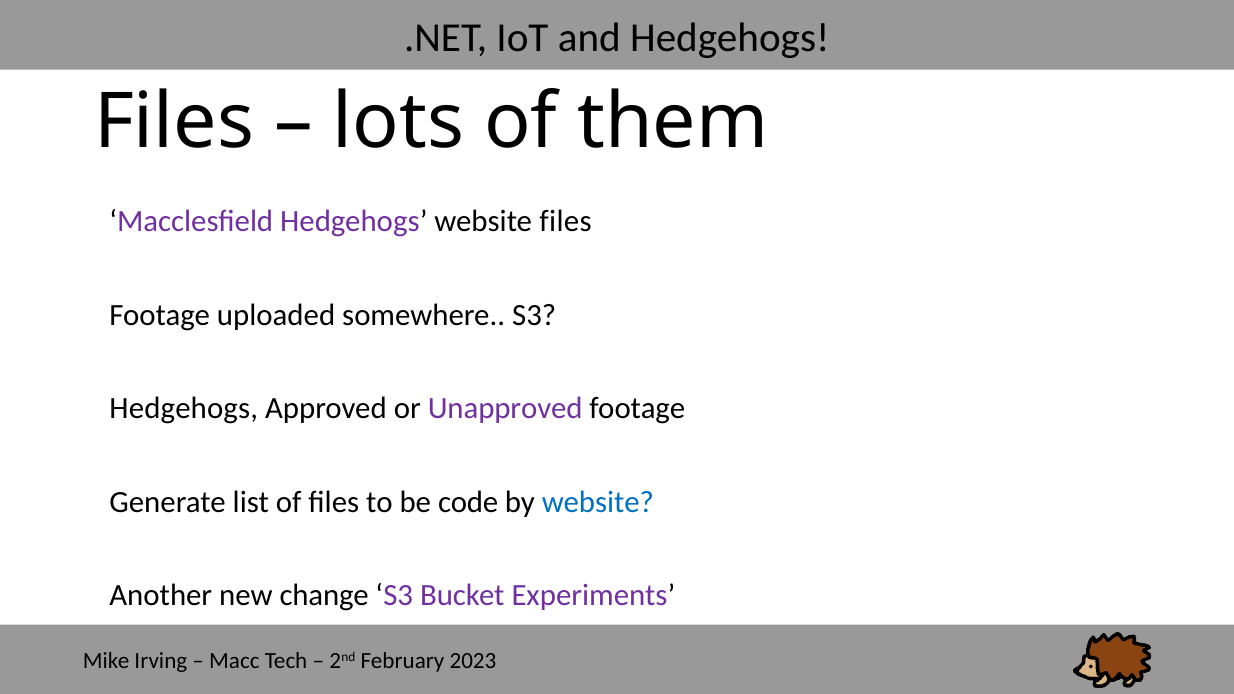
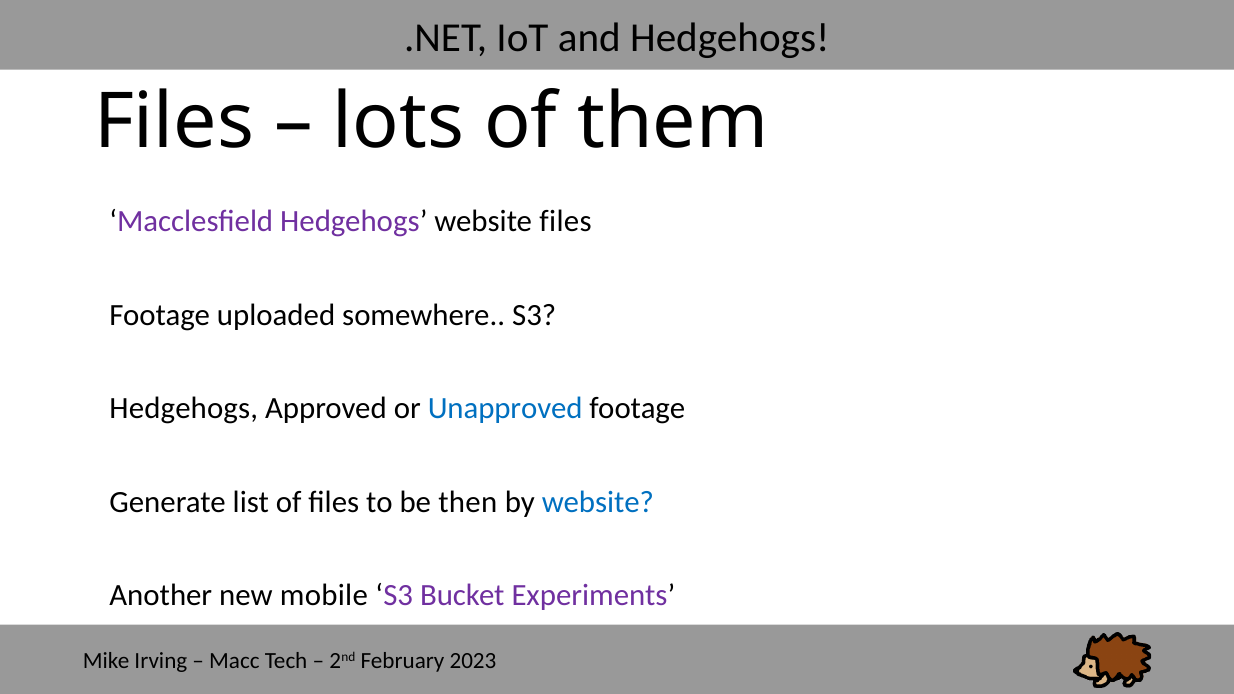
Unapproved colour: purple -> blue
code: code -> then
change: change -> mobile
